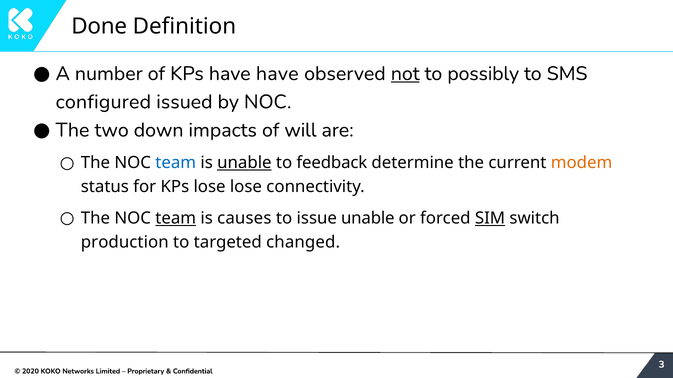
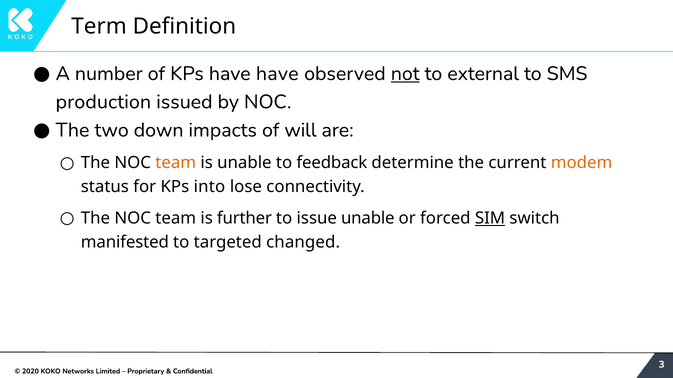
Done: Done -> Term
possibly: possibly -> external
configured: configured -> production
team at (176, 163) colour: blue -> orange
unable at (244, 163) underline: present -> none
KPs lose: lose -> into
team at (176, 218) underline: present -> none
causes: causes -> further
production: production -> manifested
